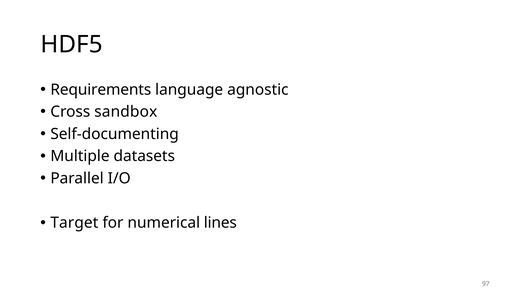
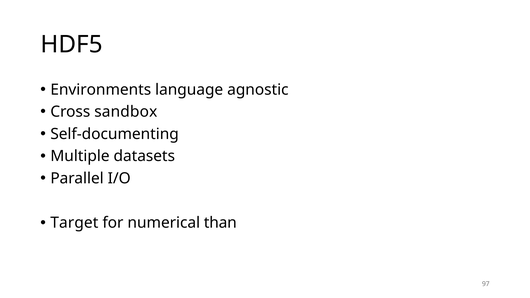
Requirements: Requirements -> Environments
lines: lines -> than
